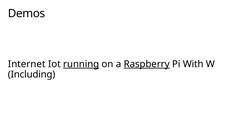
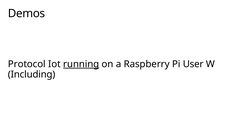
Internet: Internet -> Protocol
Raspberry underline: present -> none
With: With -> User
